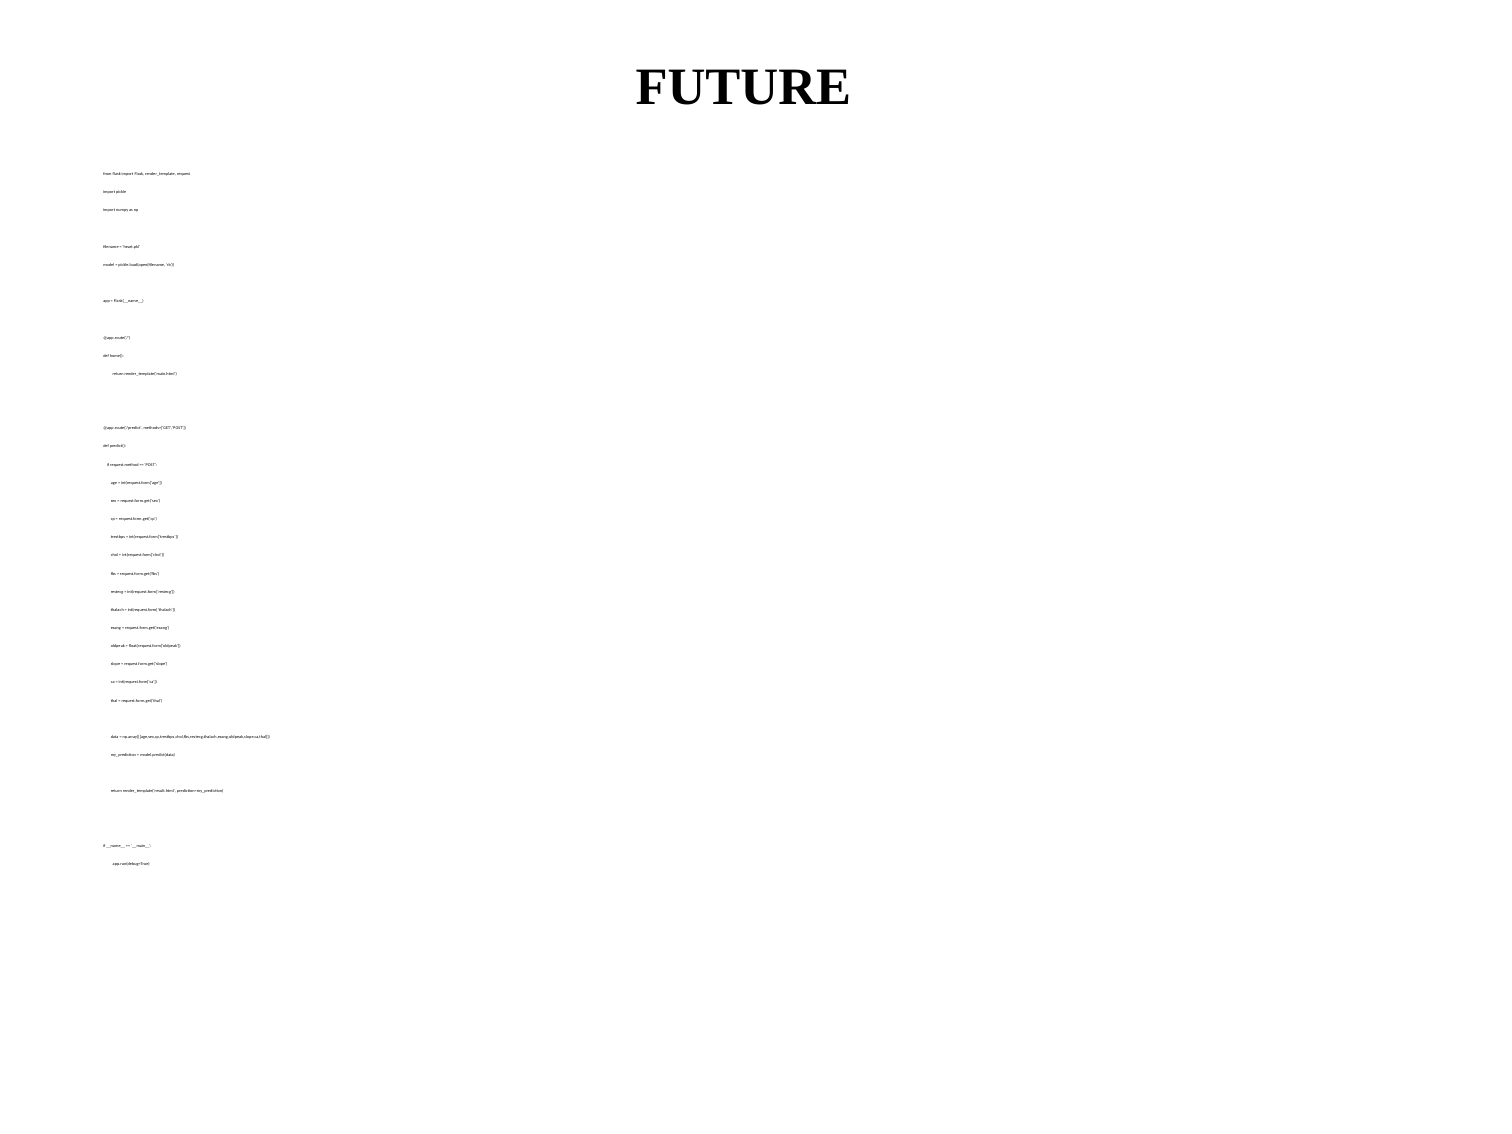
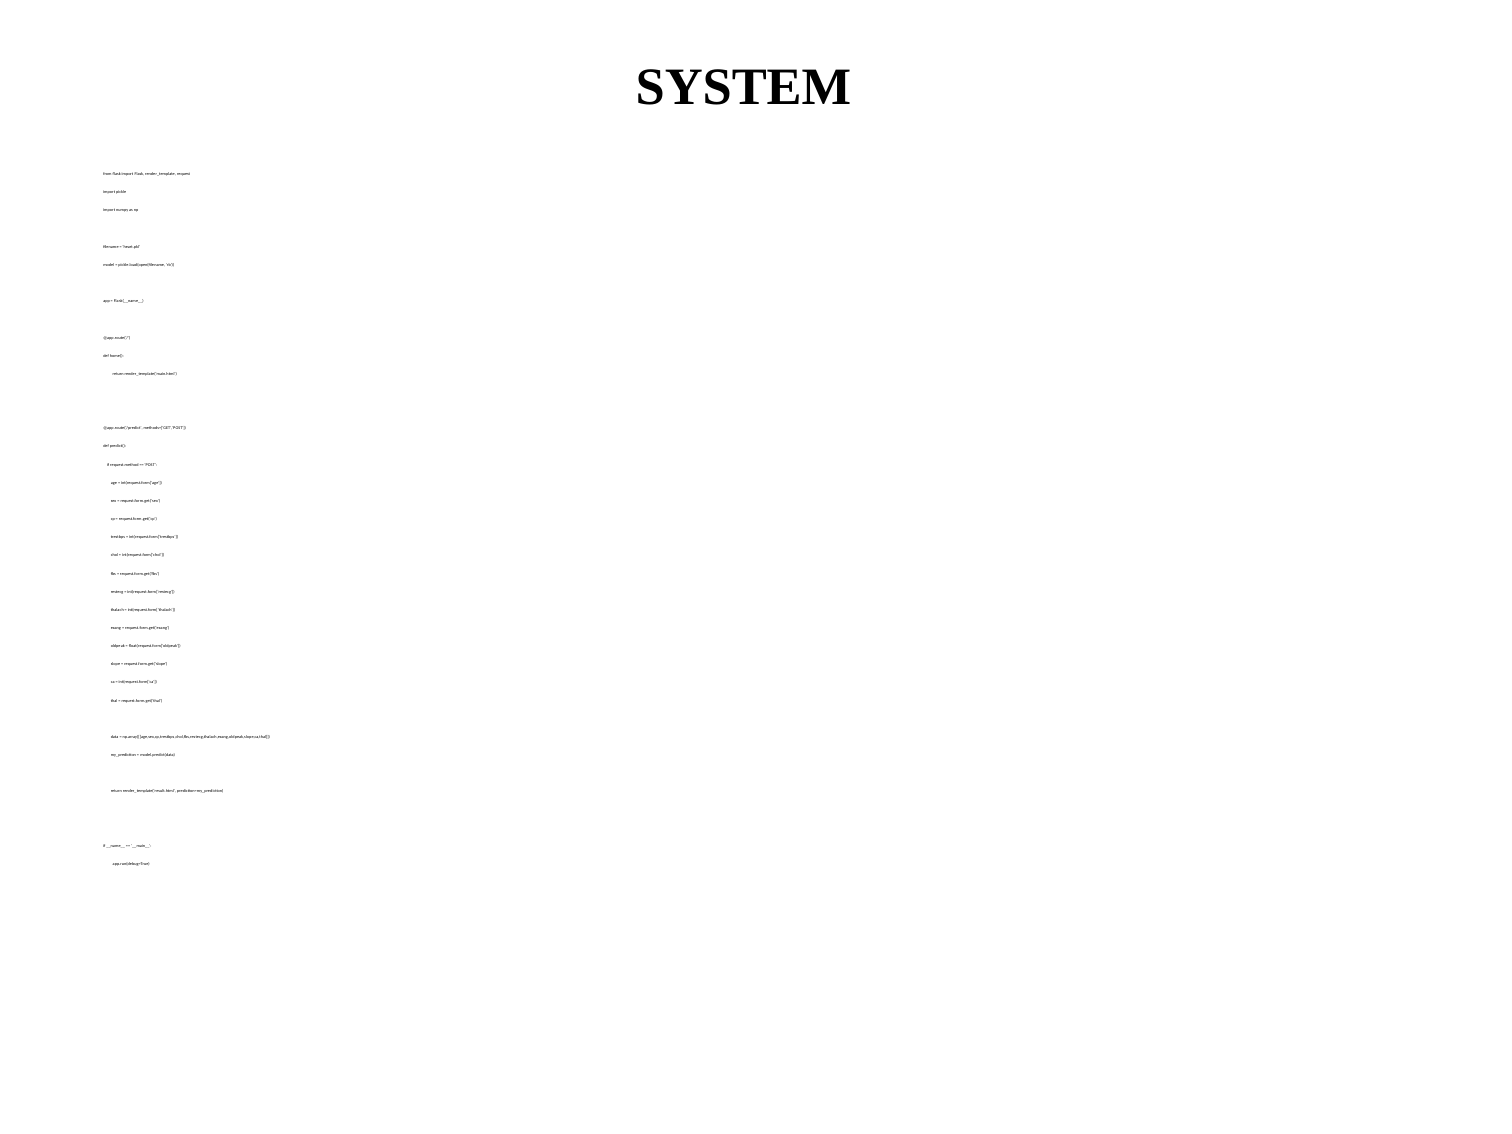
FUTURE: FUTURE -> SYSTEM
